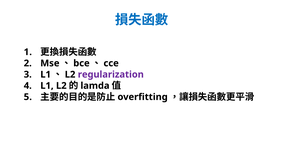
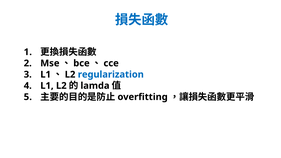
regularization colour: purple -> blue
